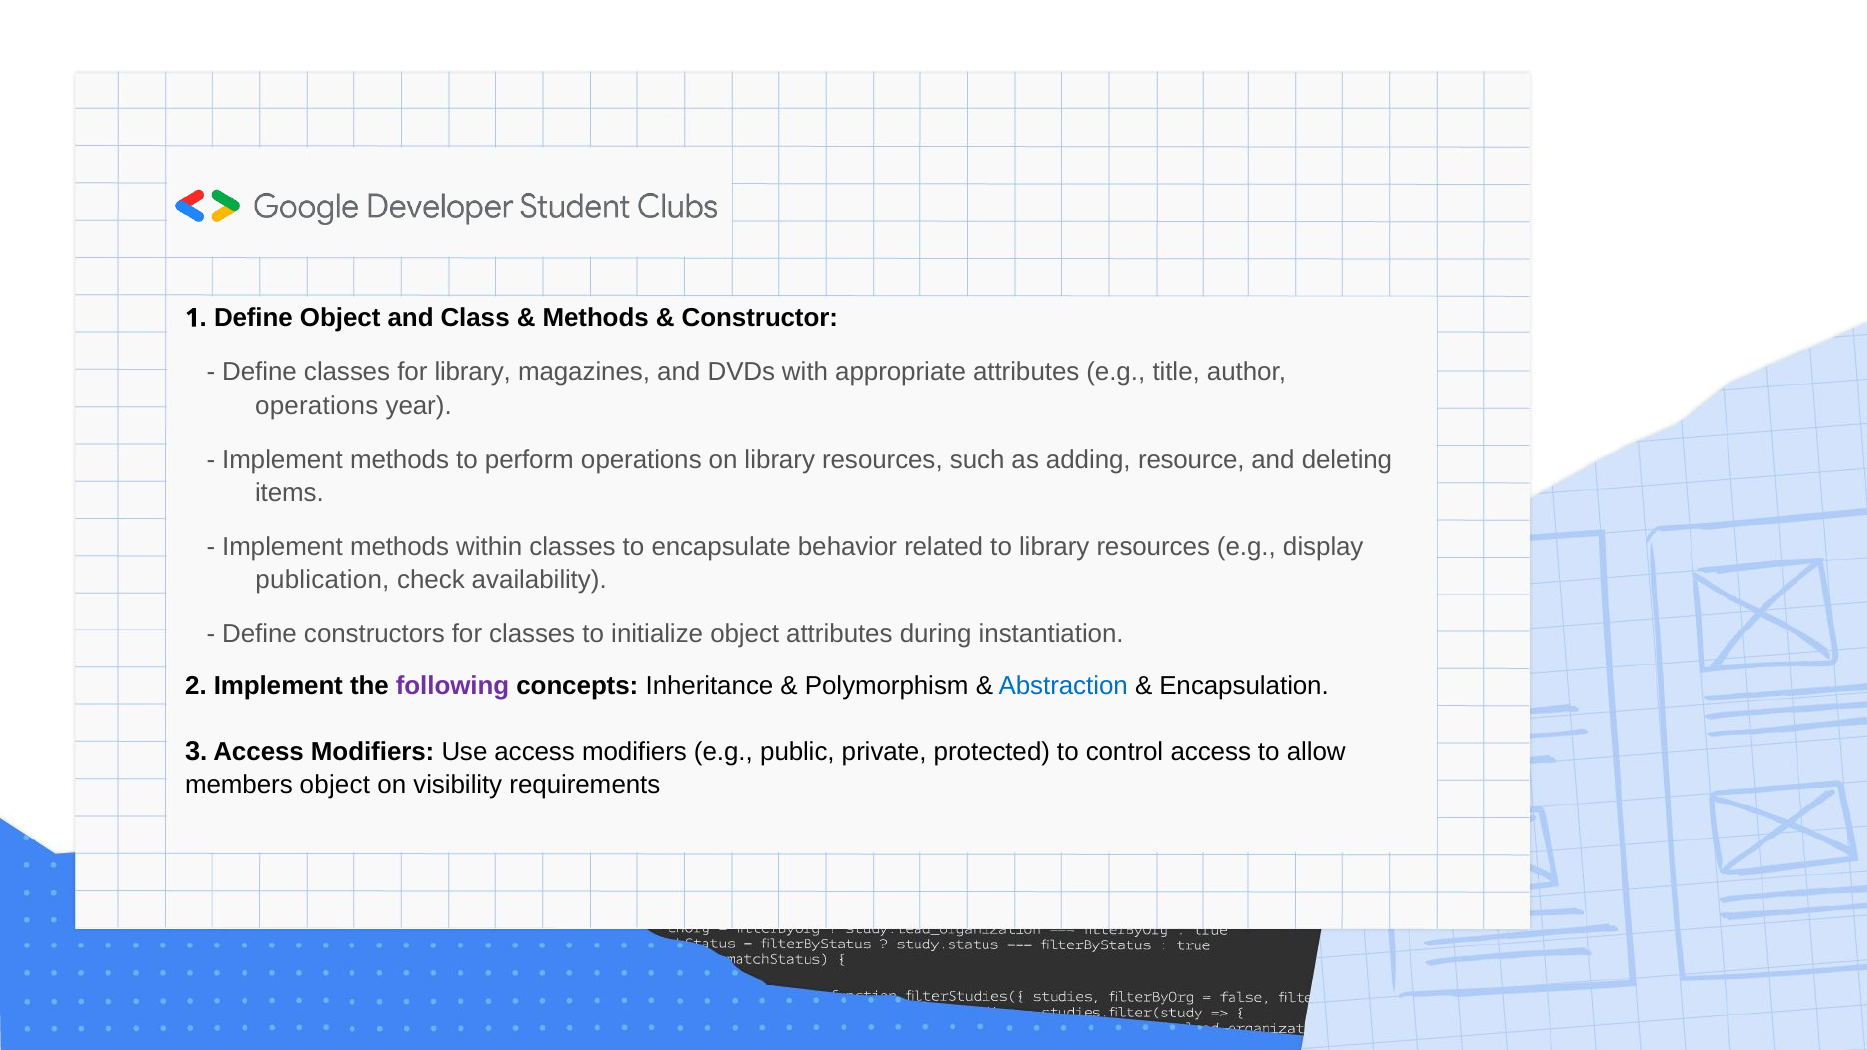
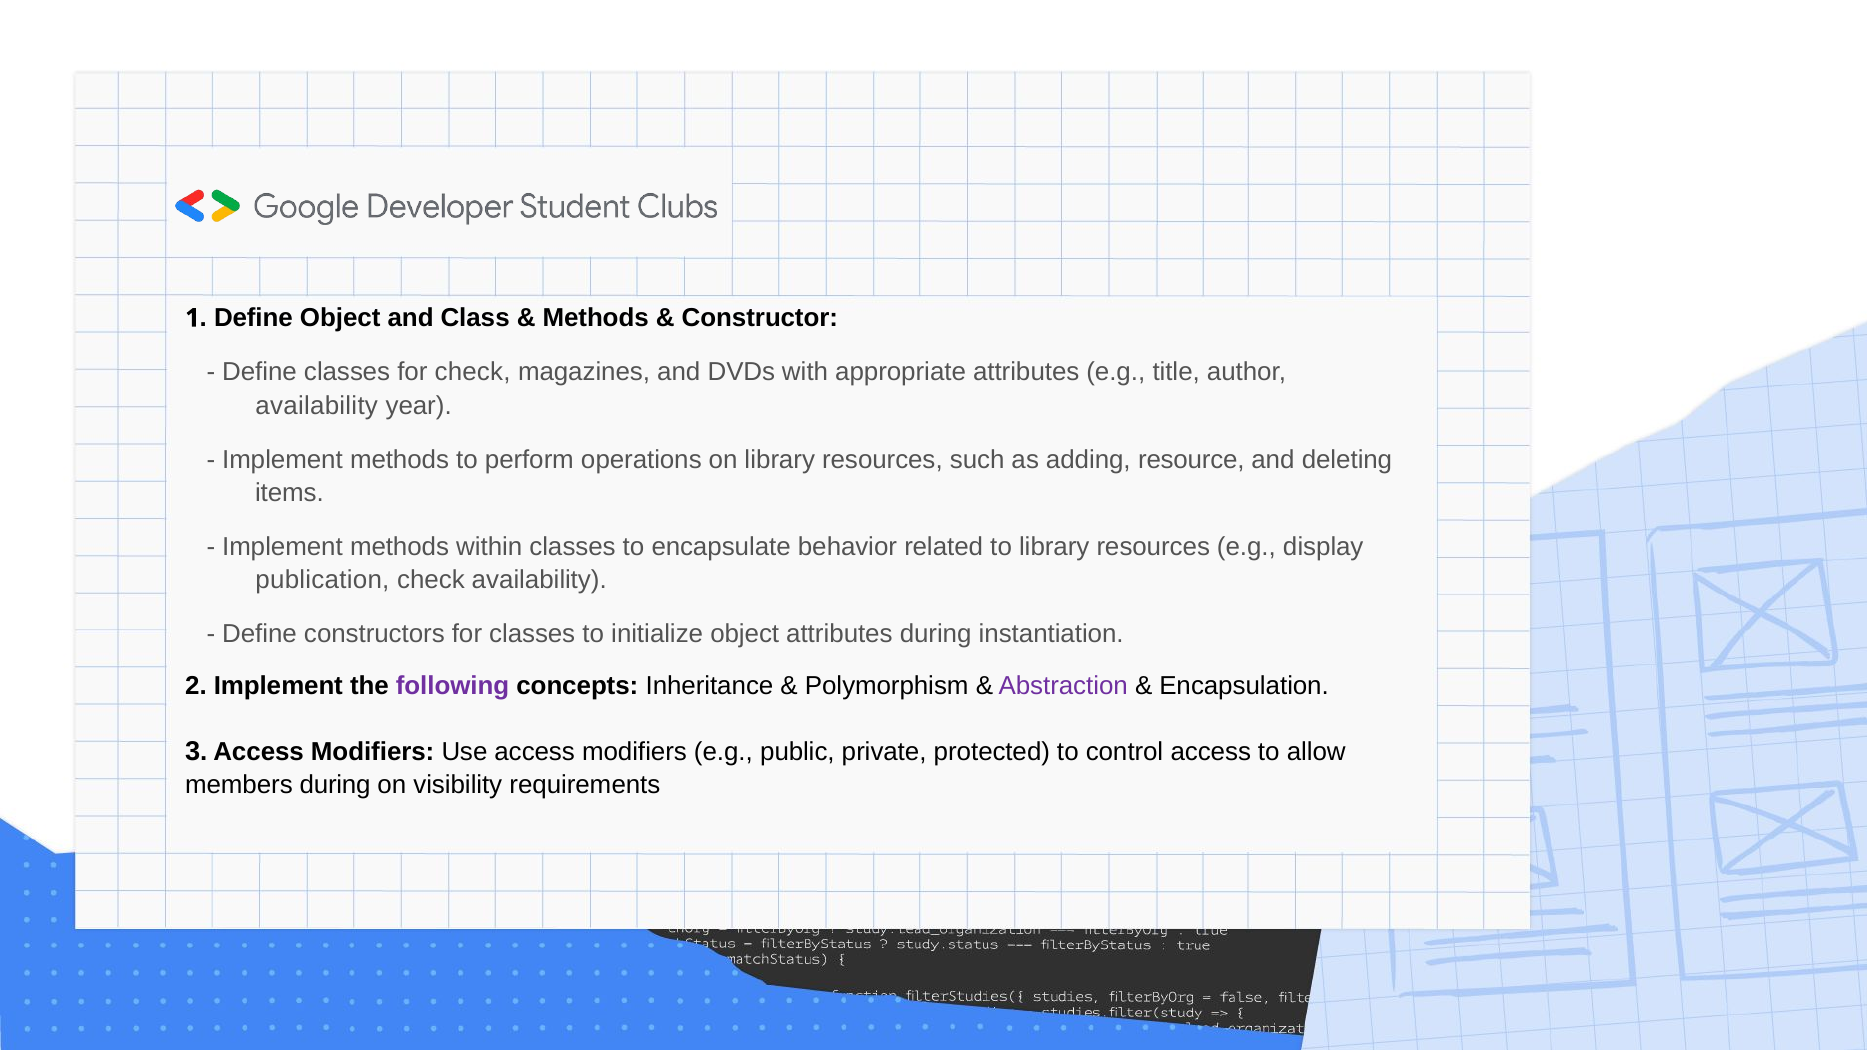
for library: library -> check
operations at (317, 406): operations -> availability
Abstraction colour: blue -> purple
members object: object -> during
